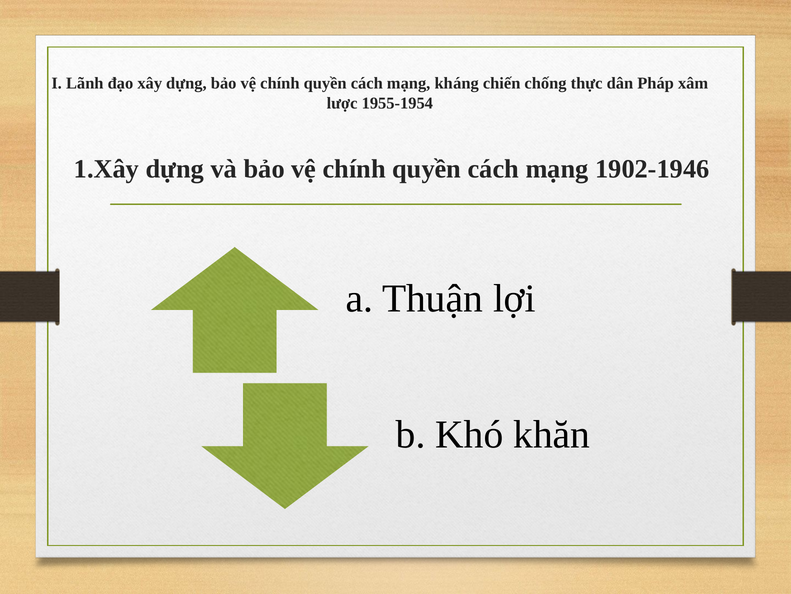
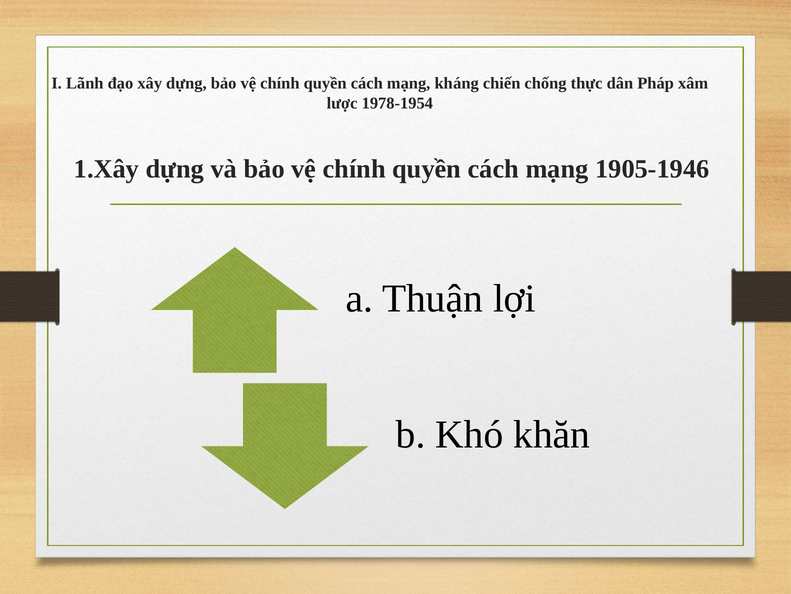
1955-1954: 1955-1954 -> 1978-1954
1902-1946: 1902-1946 -> 1905-1946
